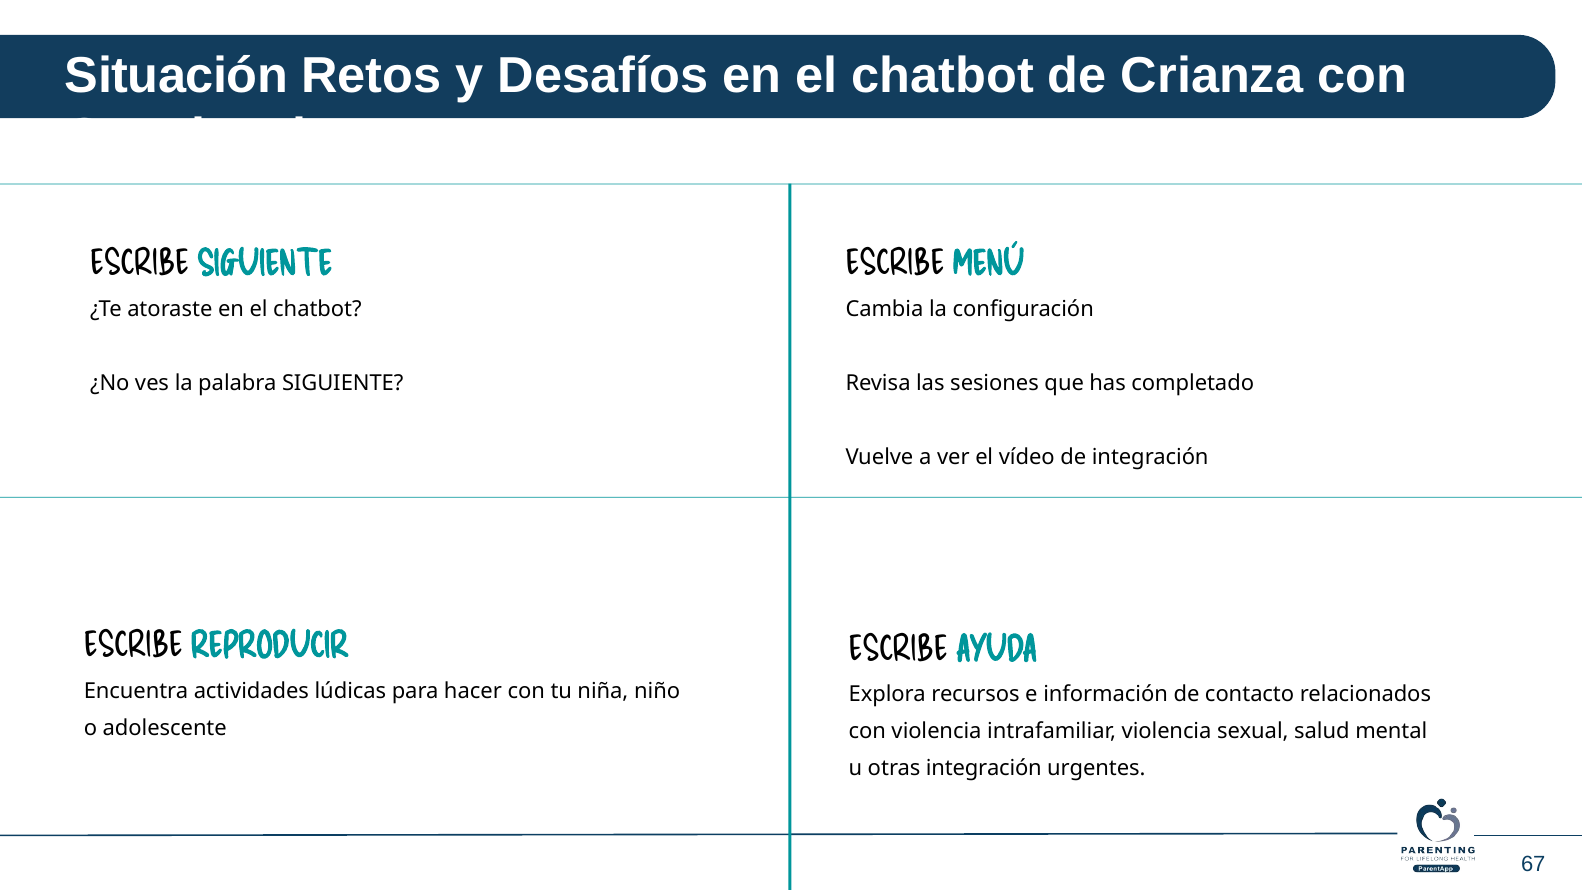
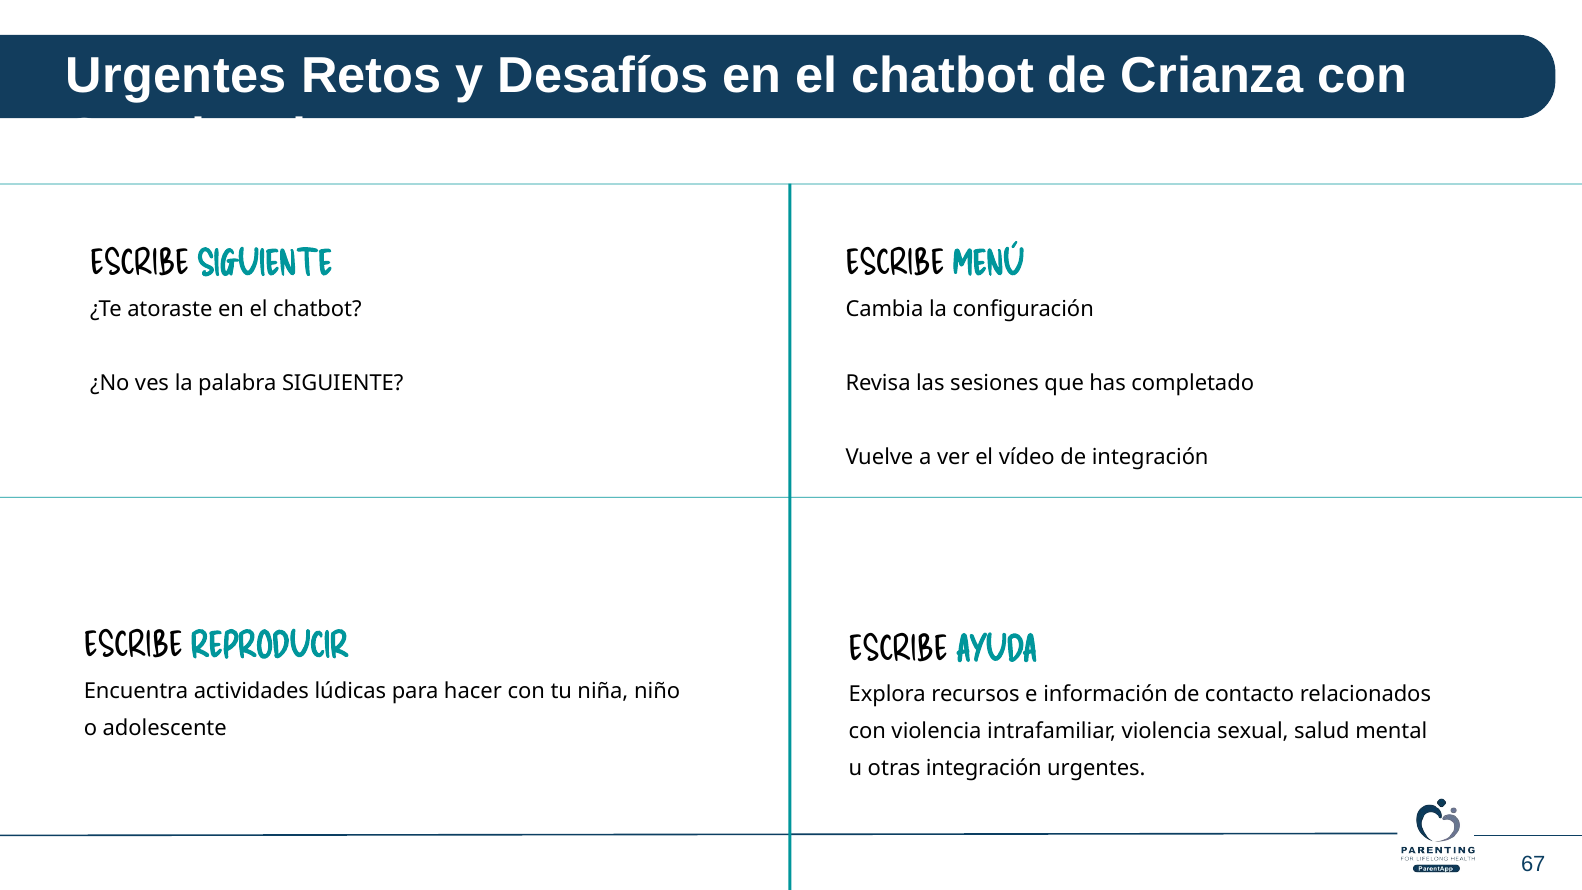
Situación at (176, 76): Situación -> Urgentes
